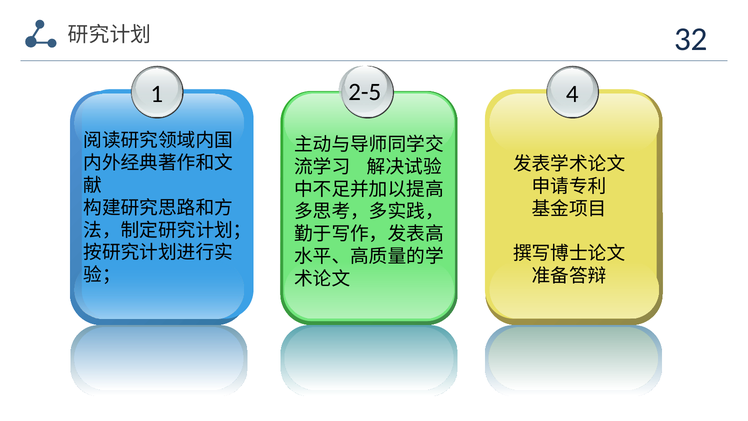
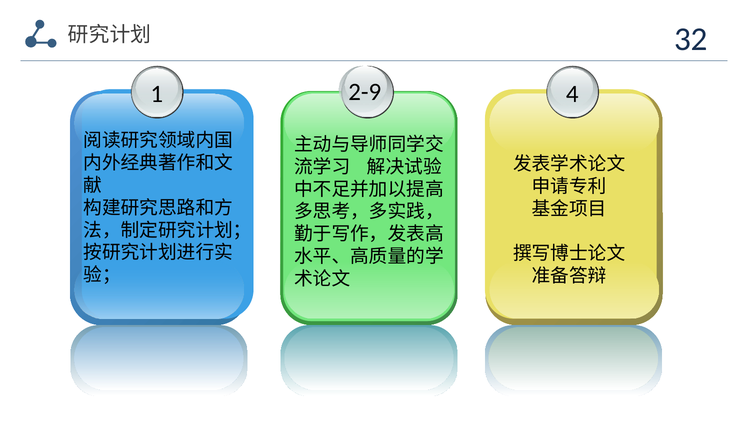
2-5: 2-5 -> 2-9
